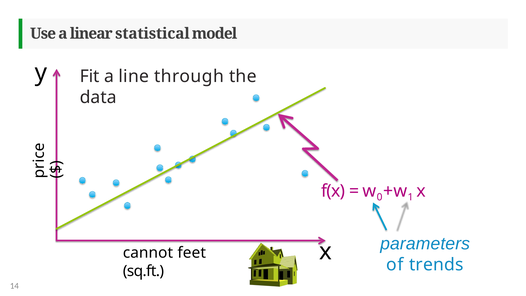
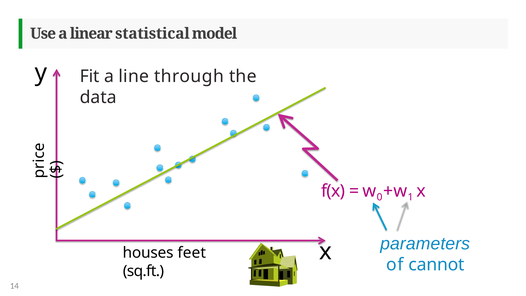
cannot: cannot -> houses
trends: trends -> cannot
